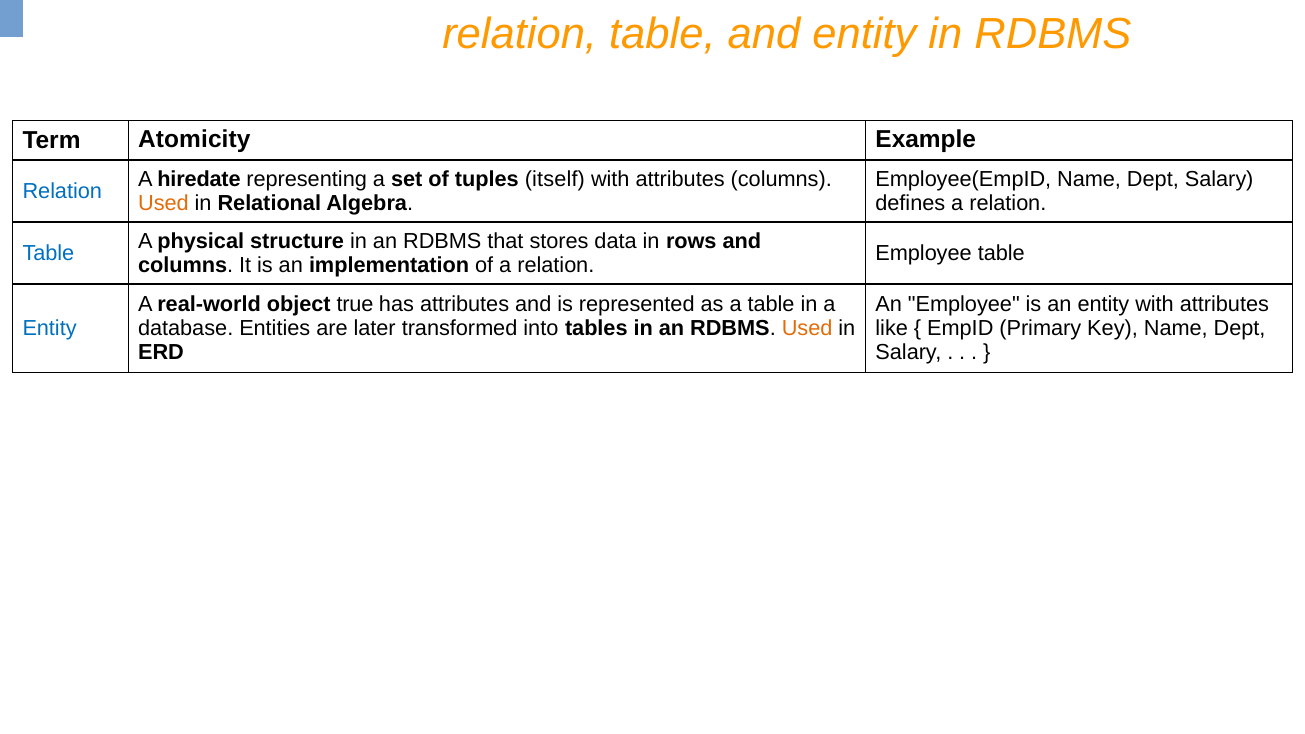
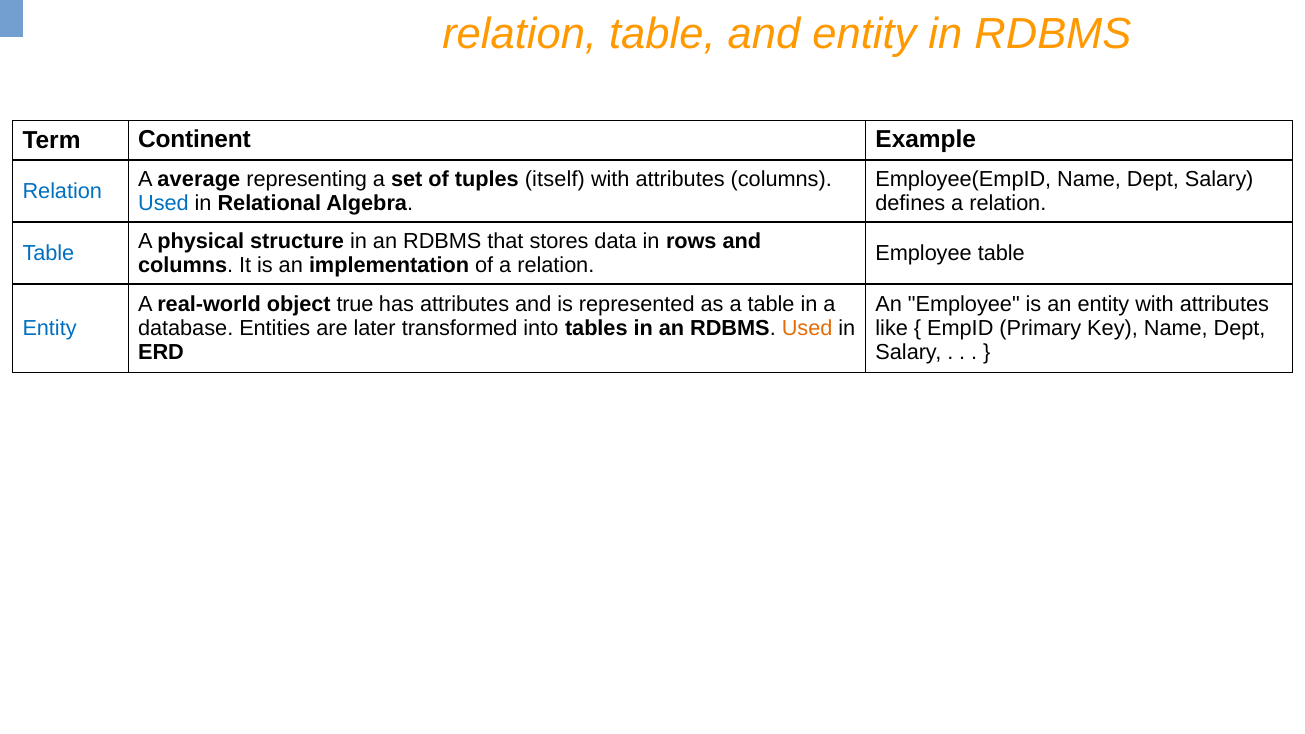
Atomicity: Atomicity -> Continent
hiredate: hiredate -> average
Used at (163, 203) colour: orange -> blue
